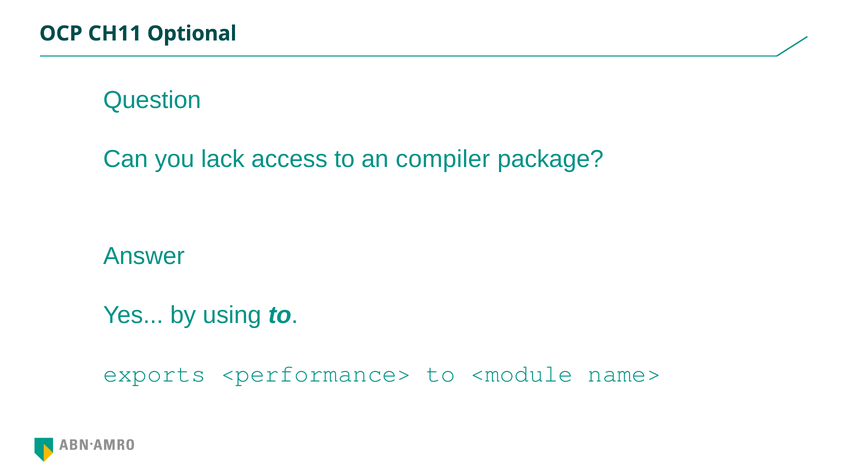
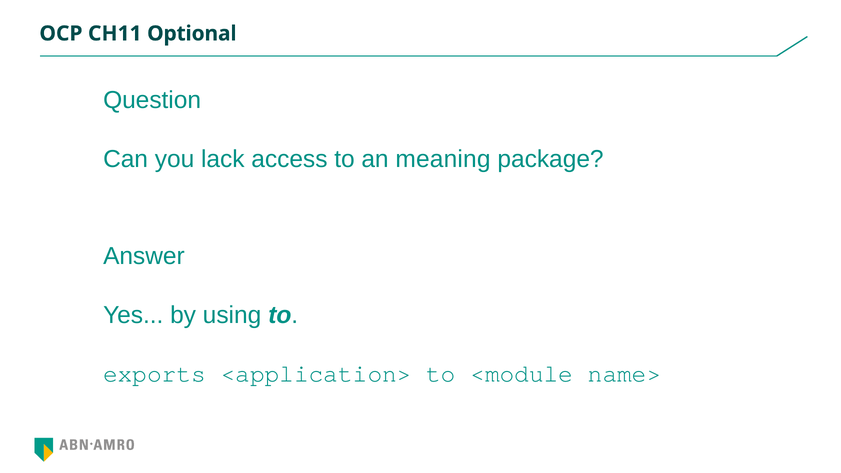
compiler: compiler -> meaning
<performance>: <performance> -> <application>
